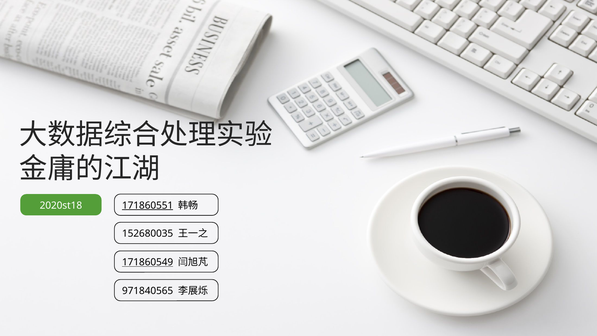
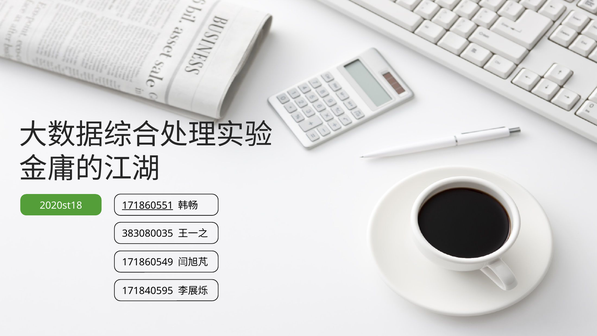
152680035: 152680035 -> 383080035
171860549 underline: present -> none
971840565: 971840565 -> 171840595
